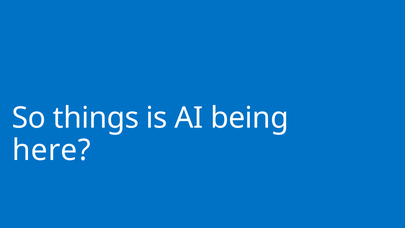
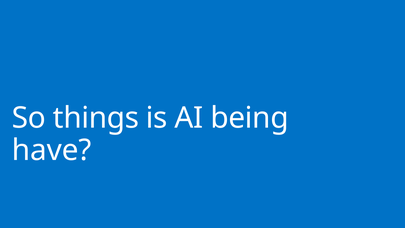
here: here -> have
